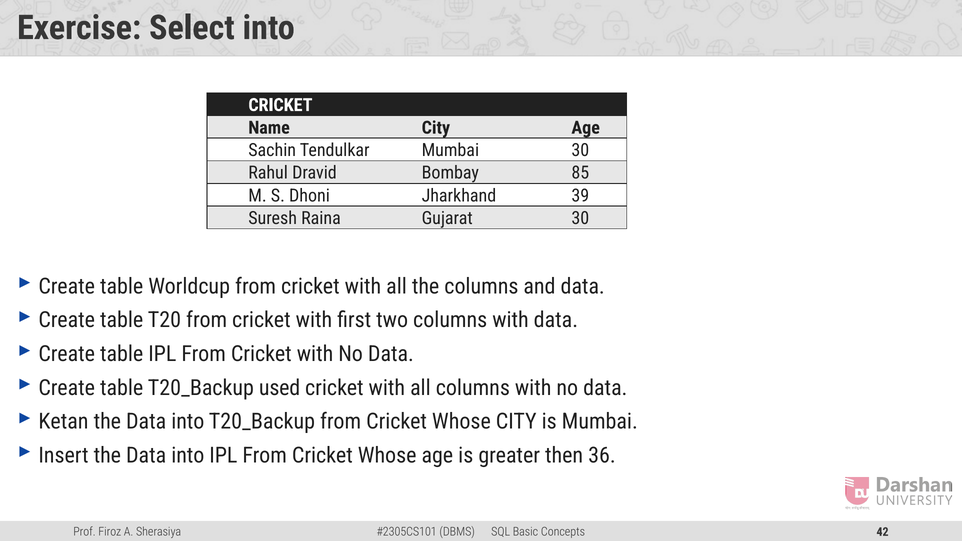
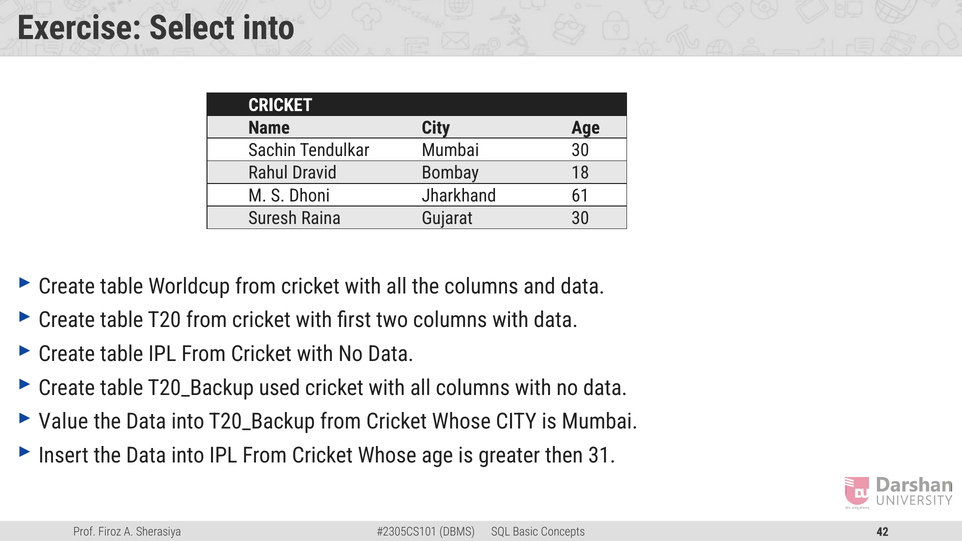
85: 85 -> 18
39: 39 -> 61
Ketan: Ketan -> Value
36: 36 -> 31
